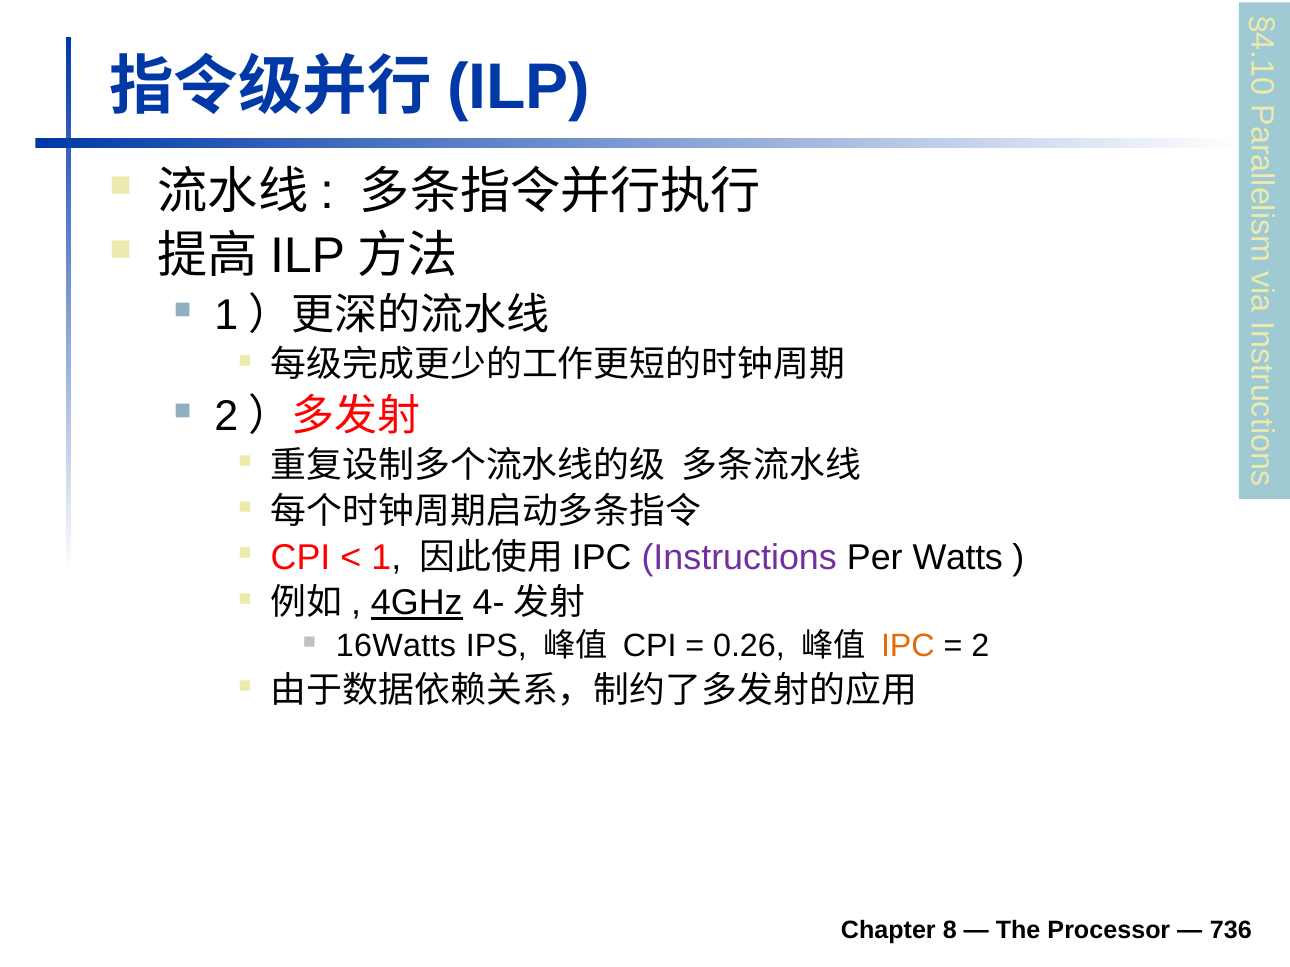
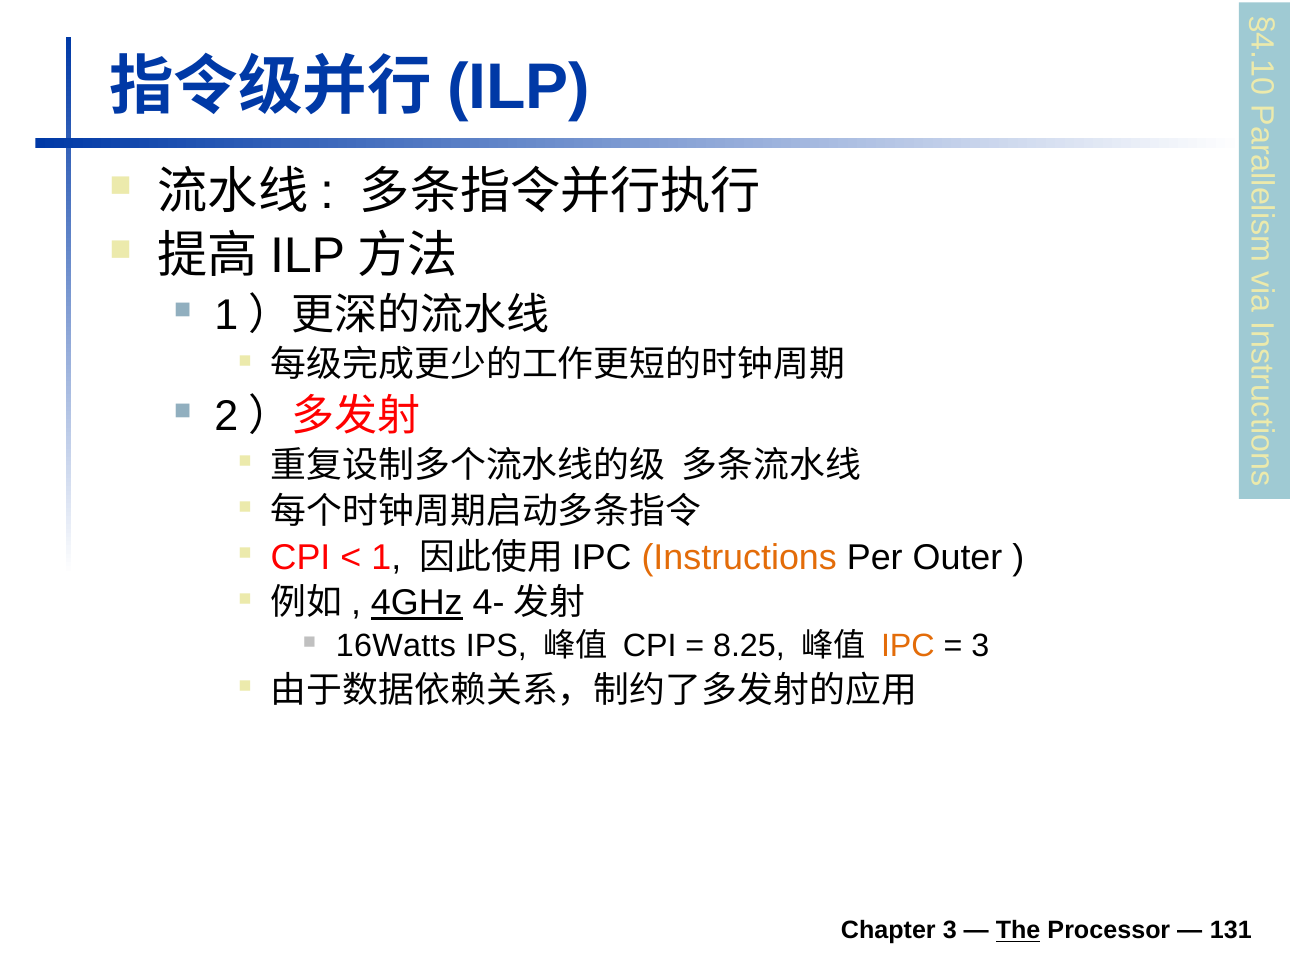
Instructions colour: purple -> orange
Watts: Watts -> Outer
0.26: 0.26 -> 8.25
2 at (980, 647): 2 -> 3
Chapter 8: 8 -> 3
The underline: none -> present
736: 736 -> 131
